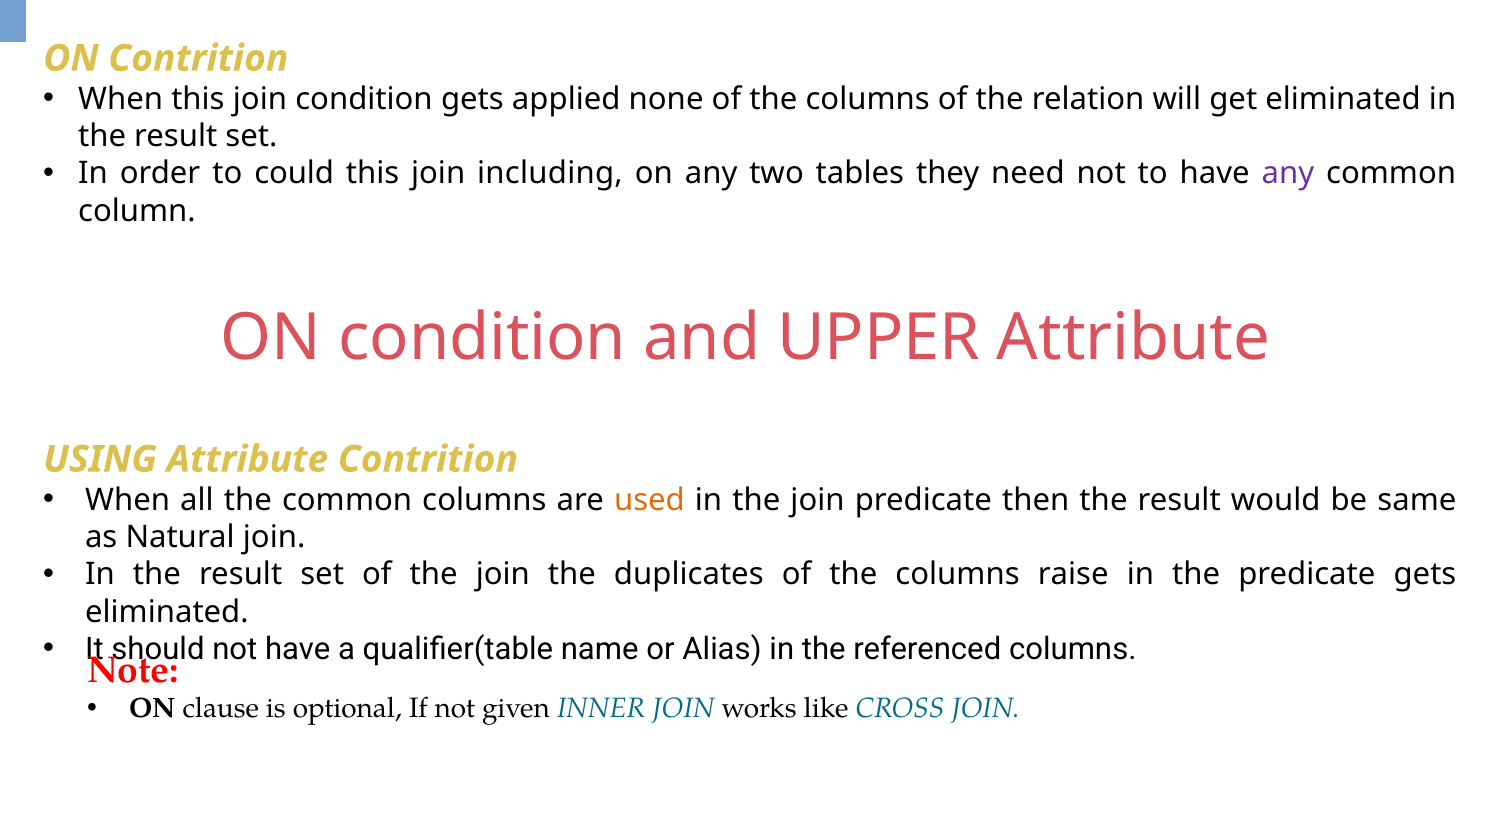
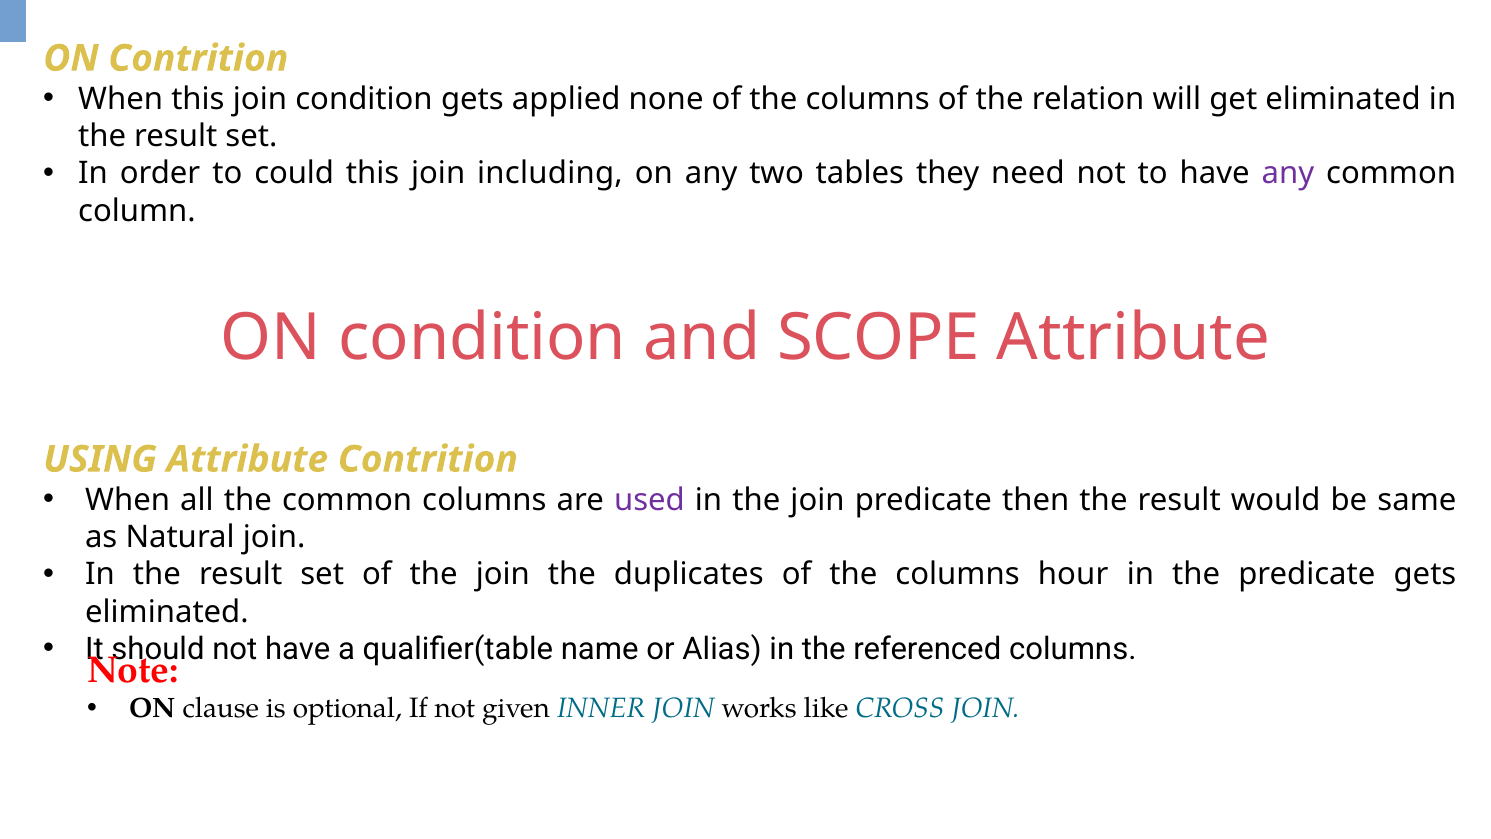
UPPER: UPPER -> SCOPE
used colour: orange -> purple
raise: raise -> hour
